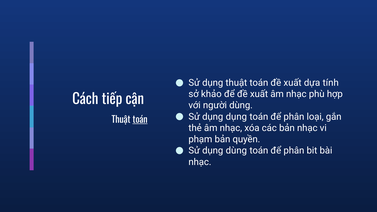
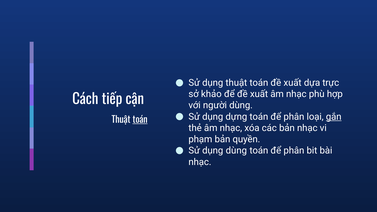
tính: tính -> trực
dụng dụng: dụng -> dựng
gắn underline: none -> present
